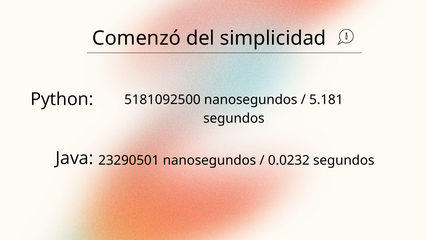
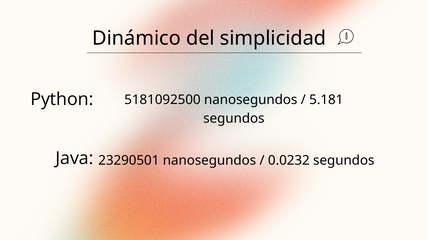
Comenzó: Comenzó -> Dinámico
